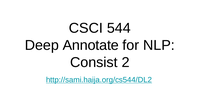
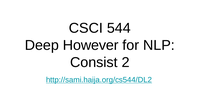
Annotate: Annotate -> However
